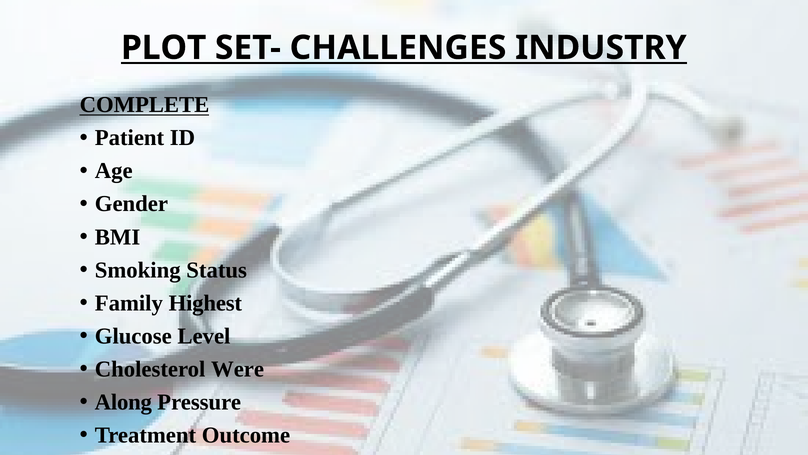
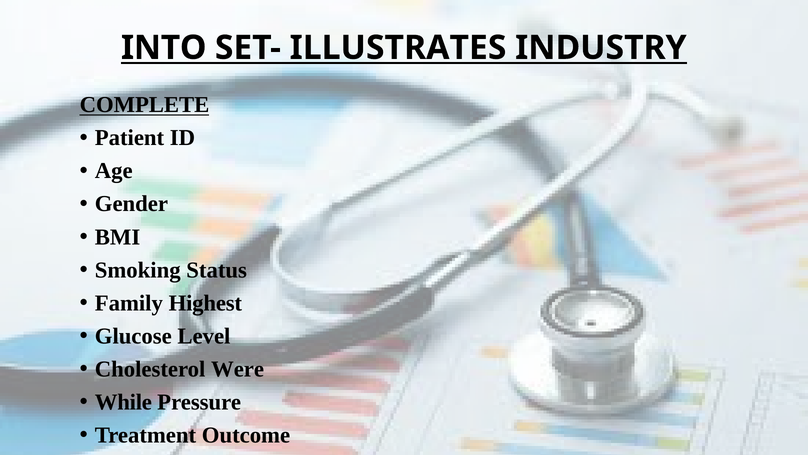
PLOT: PLOT -> INTO
CHALLENGES: CHALLENGES -> ILLUSTRATES
Along: Along -> While
